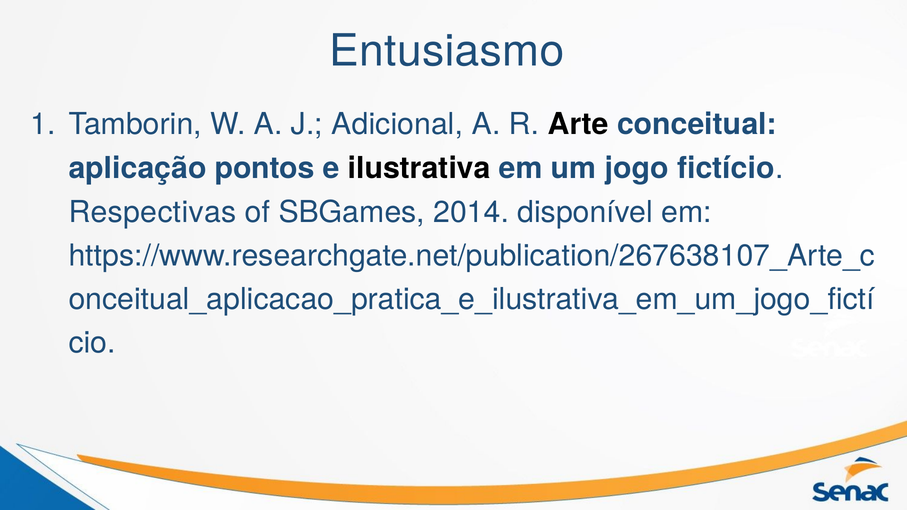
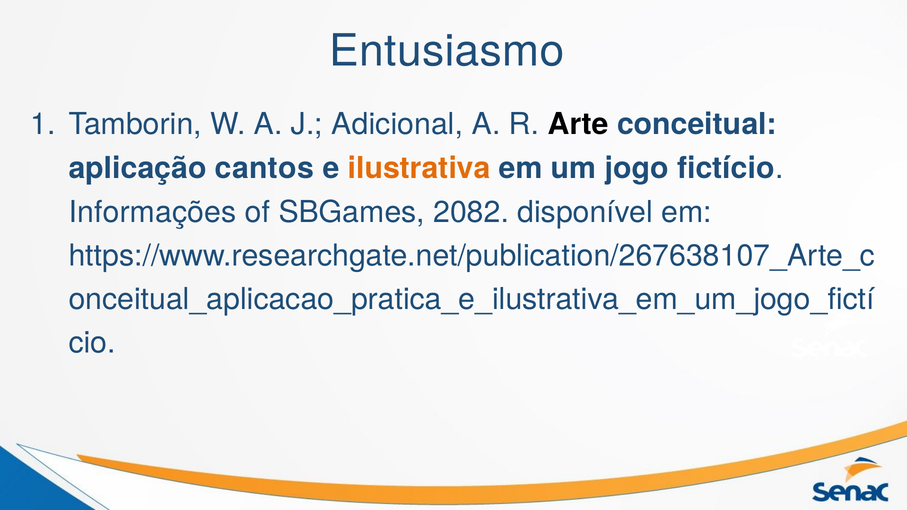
pontos: pontos -> cantos
ilustrativa colour: black -> orange
Respectivas: Respectivas -> Informações
2014: 2014 -> 2082
